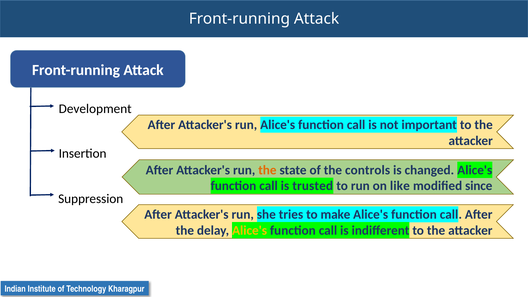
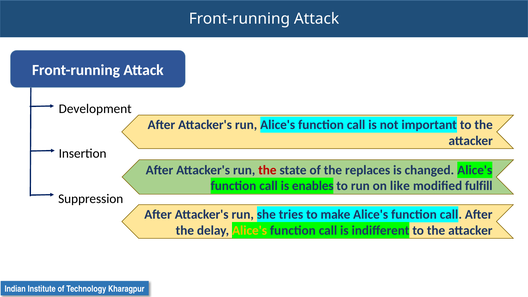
the at (267, 170) colour: orange -> red
controls: controls -> replaces
trusted: trusted -> enables
since: since -> fulfill
